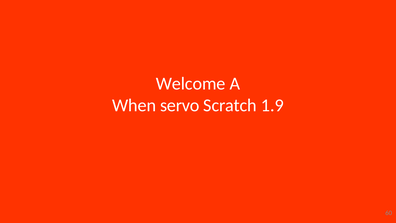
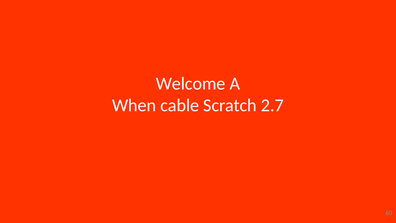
servo: servo -> cable
1.9: 1.9 -> 2.7
